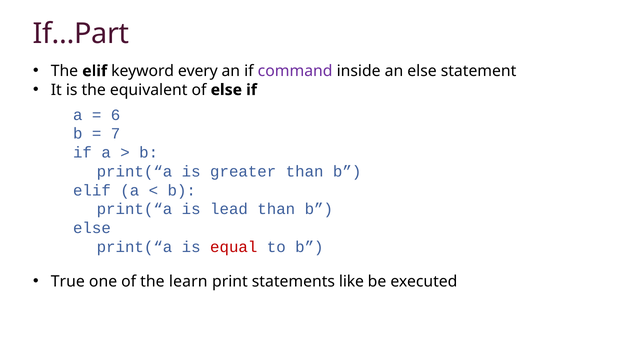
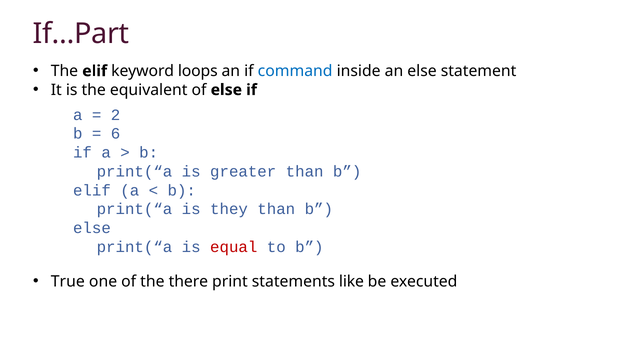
every: every -> loops
command colour: purple -> blue
6: 6 -> 2
7: 7 -> 6
lead: lead -> they
learn: learn -> there
